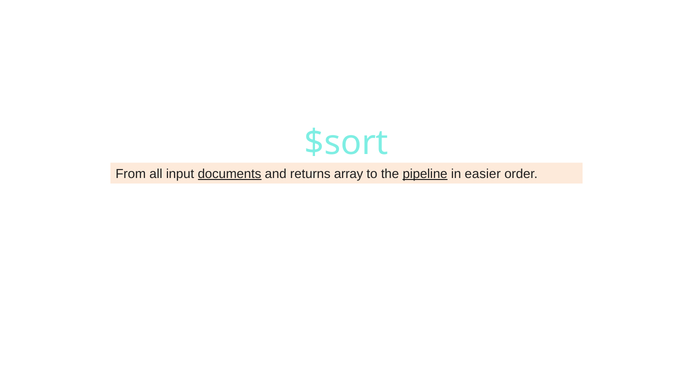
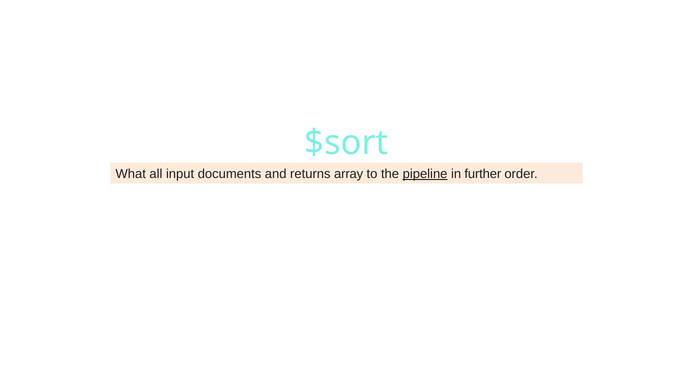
From: From -> What
documents underline: present -> none
easier: easier -> further
